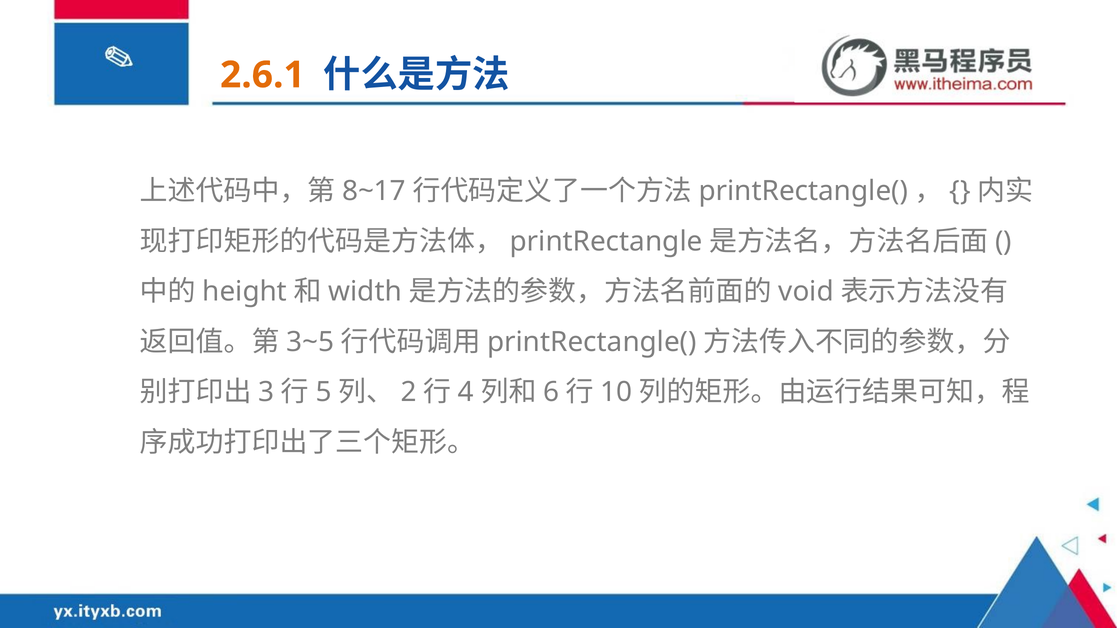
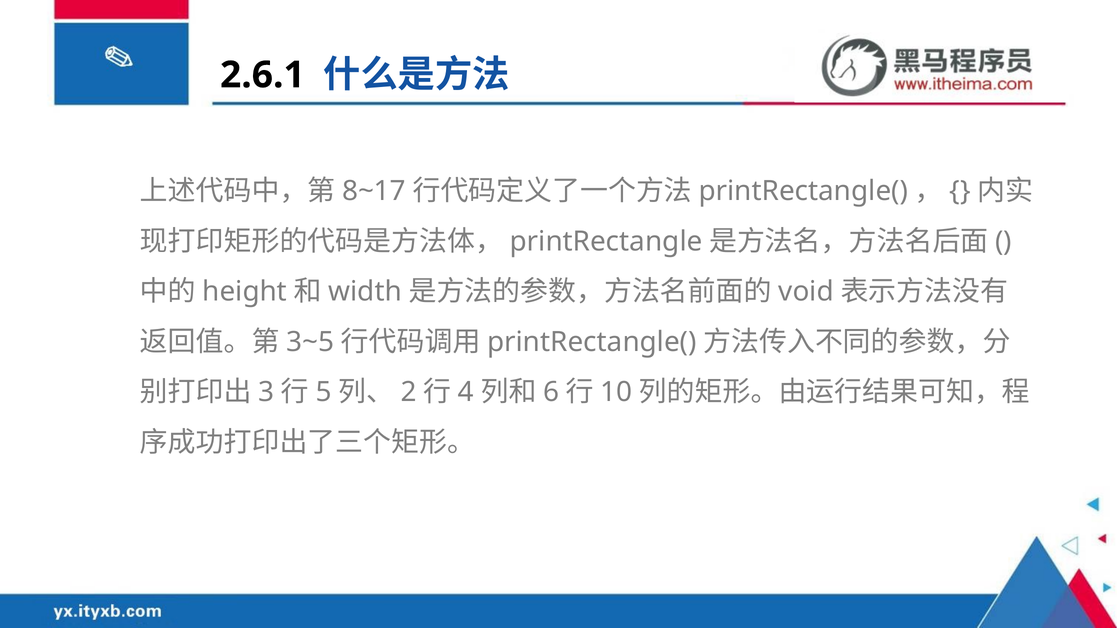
2.6.1 colour: orange -> black
